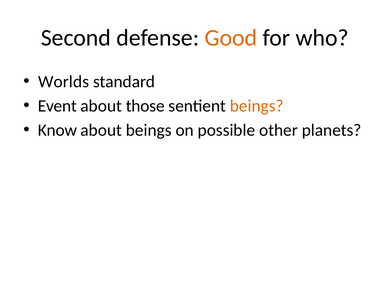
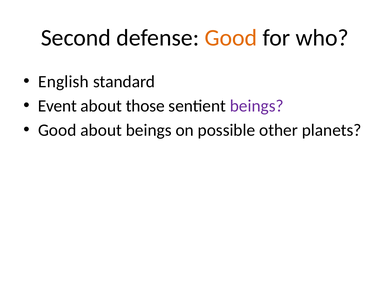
Worlds: Worlds -> English
beings at (257, 106) colour: orange -> purple
Know at (57, 130): Know -> Good
